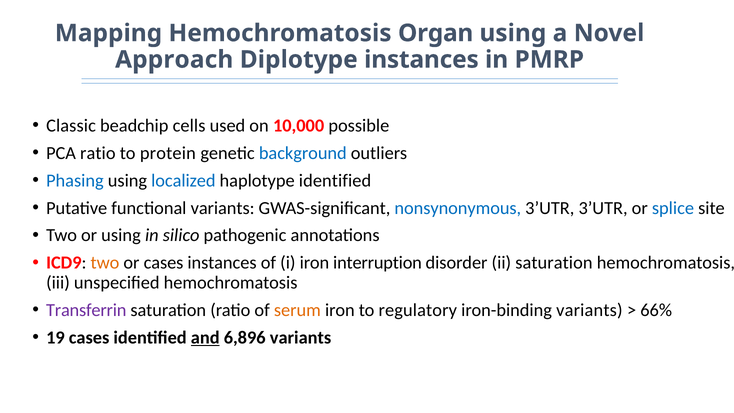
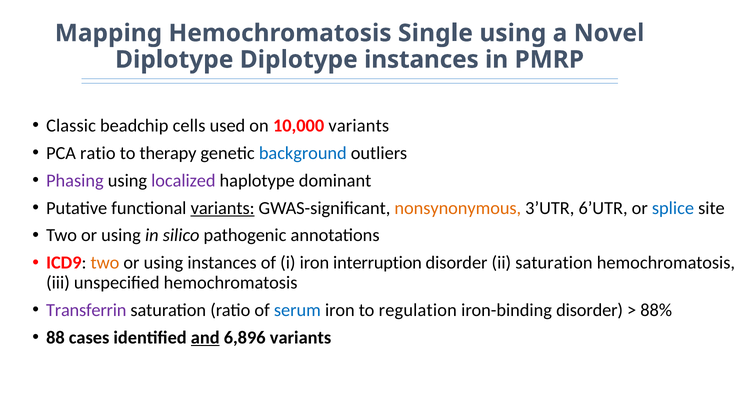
Organ: Organ -> Single
Approach at (174, 60): Approach -> Diplotype
10,000 possible: possible -> variants
protein: protein -> therapy
Phasing colour: blue -> purple
localized colour: blue -> purple
haplotype identified: identified -> dominant
variants at (223, 208) underline: none -> present
nonsynonymous colour: blue -> orange
3’UTR 3’UTR: 3’UTR -> 6’UTR
cases at (164, 263): cases -> using
serum colour: orange -> blue
regulatory: regulatory -> regulation
iron-binding variants: variants -> disorder
66%: 66% -> 88%
19: 19 -> 88
